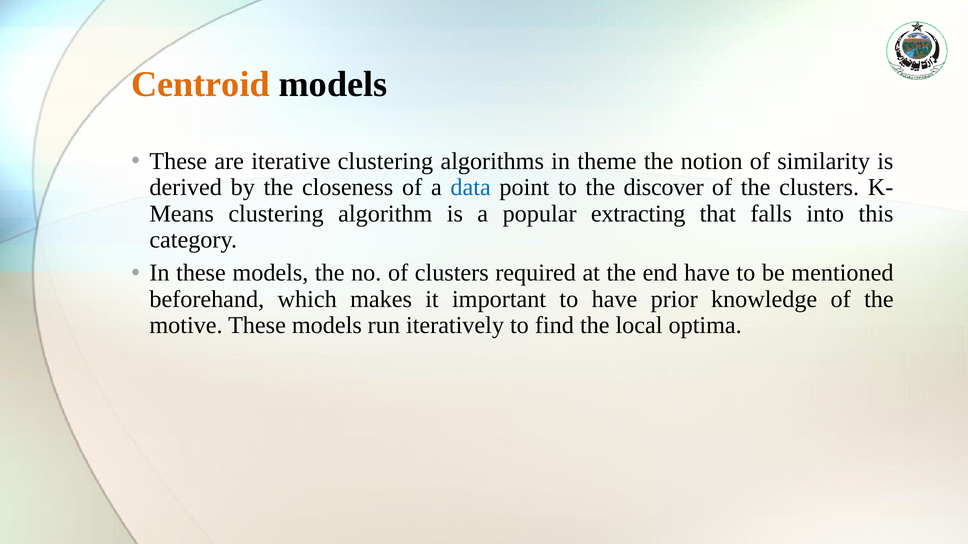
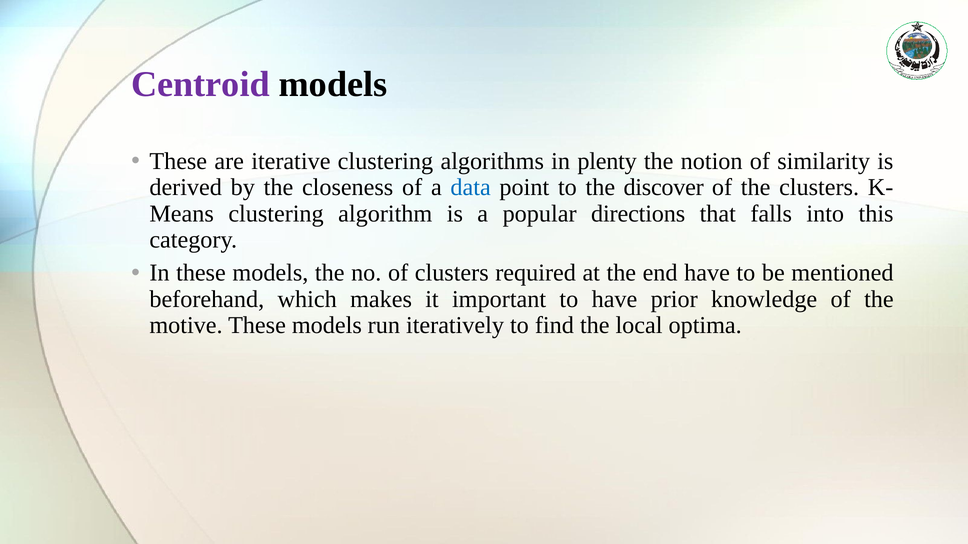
Centroid colour: orange -> purple
theme: theme -> plenty
extracting: extracting -> directions
